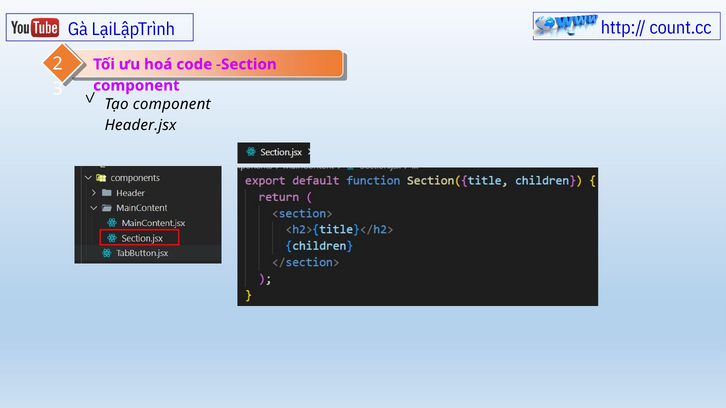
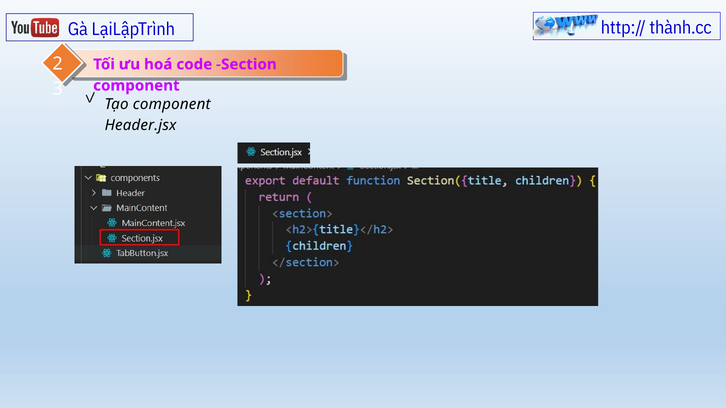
count.cc: count.cc -> thành.cc
